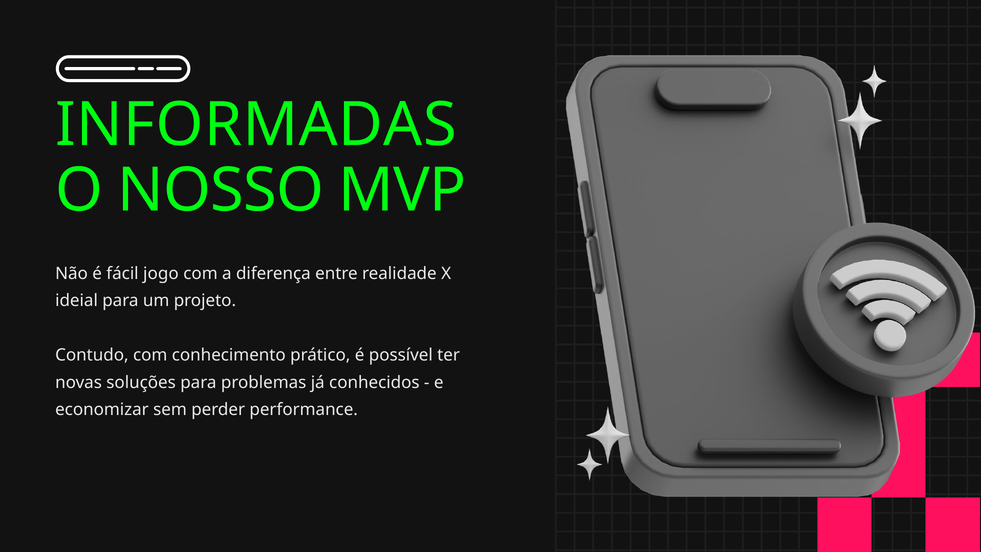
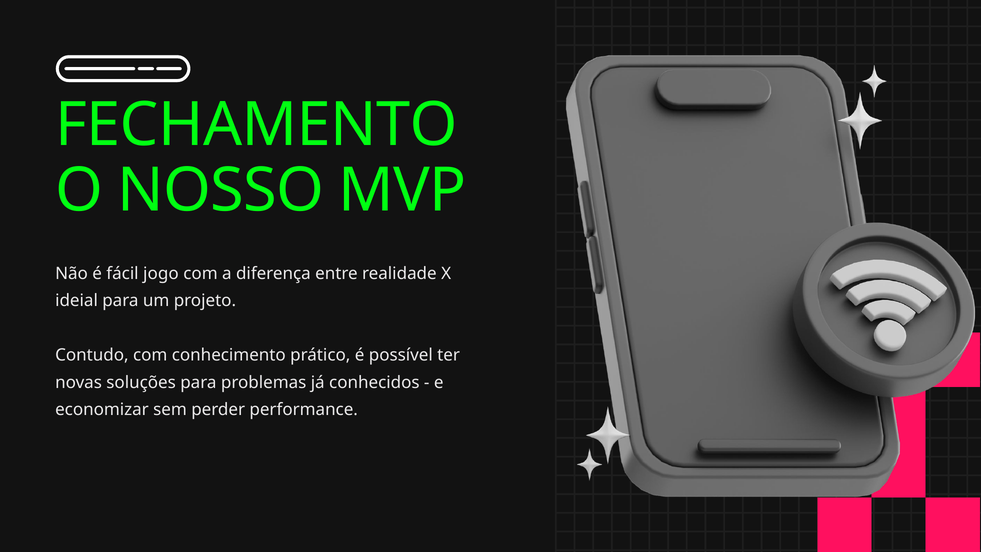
INFORMADAS: INFORMADAS -> FECHAMENTO
